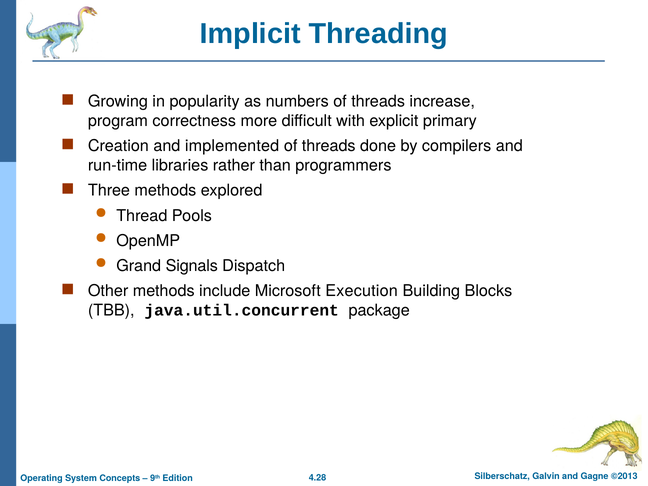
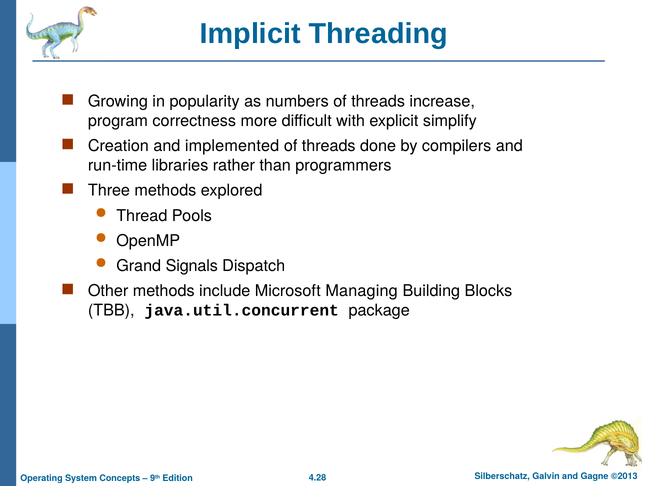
primary: primary -> simplify
Execution: Execution -> Managing
